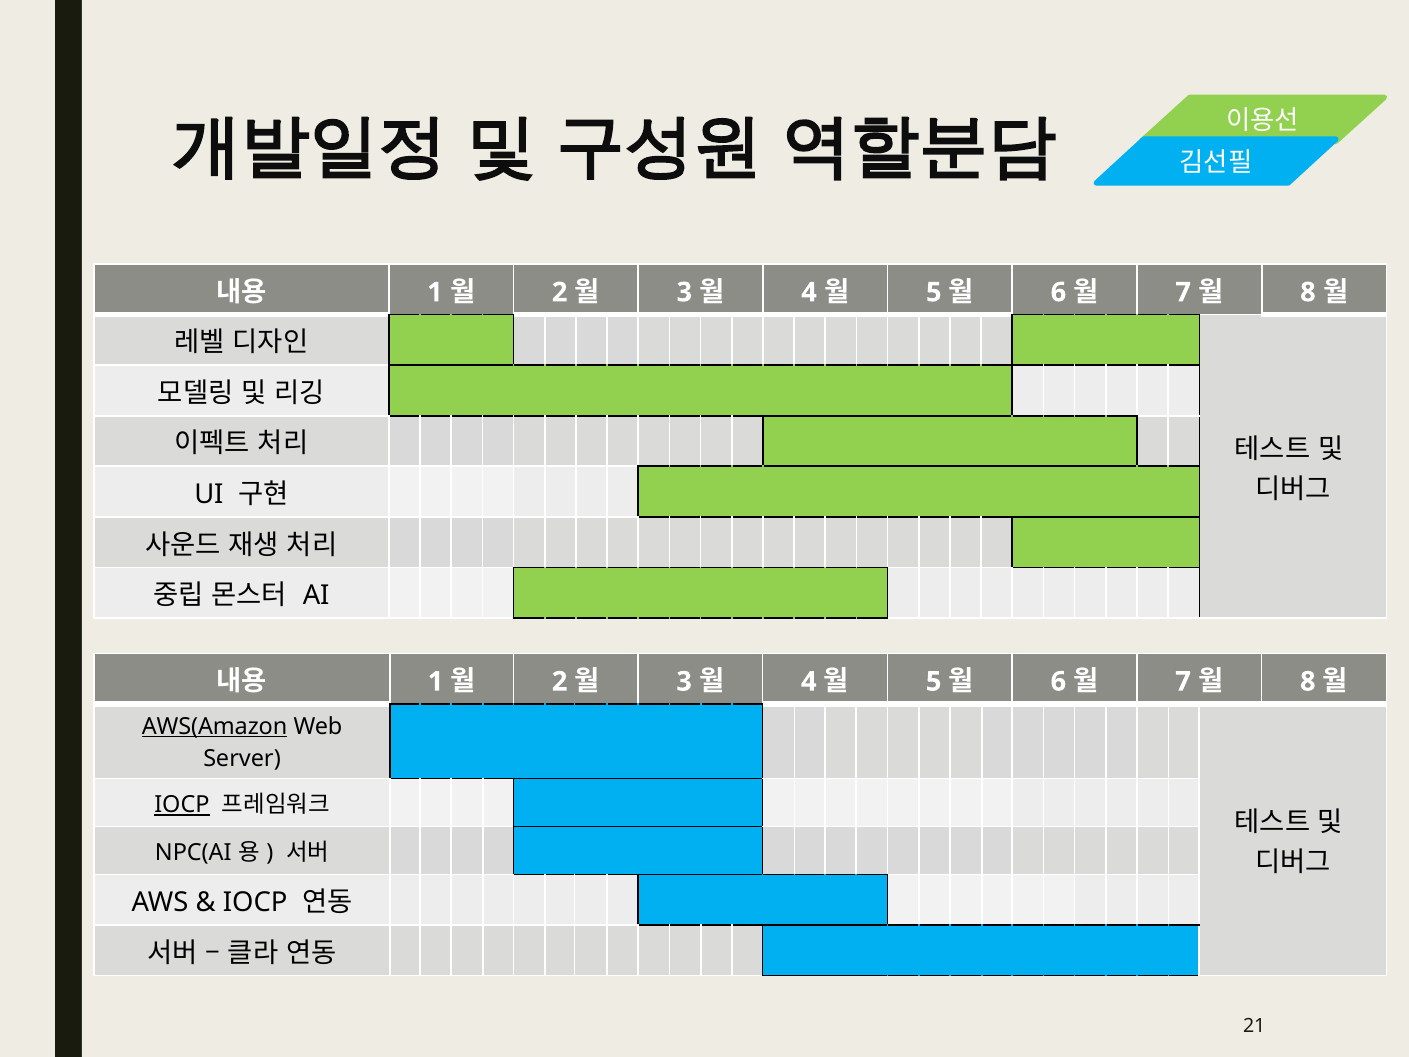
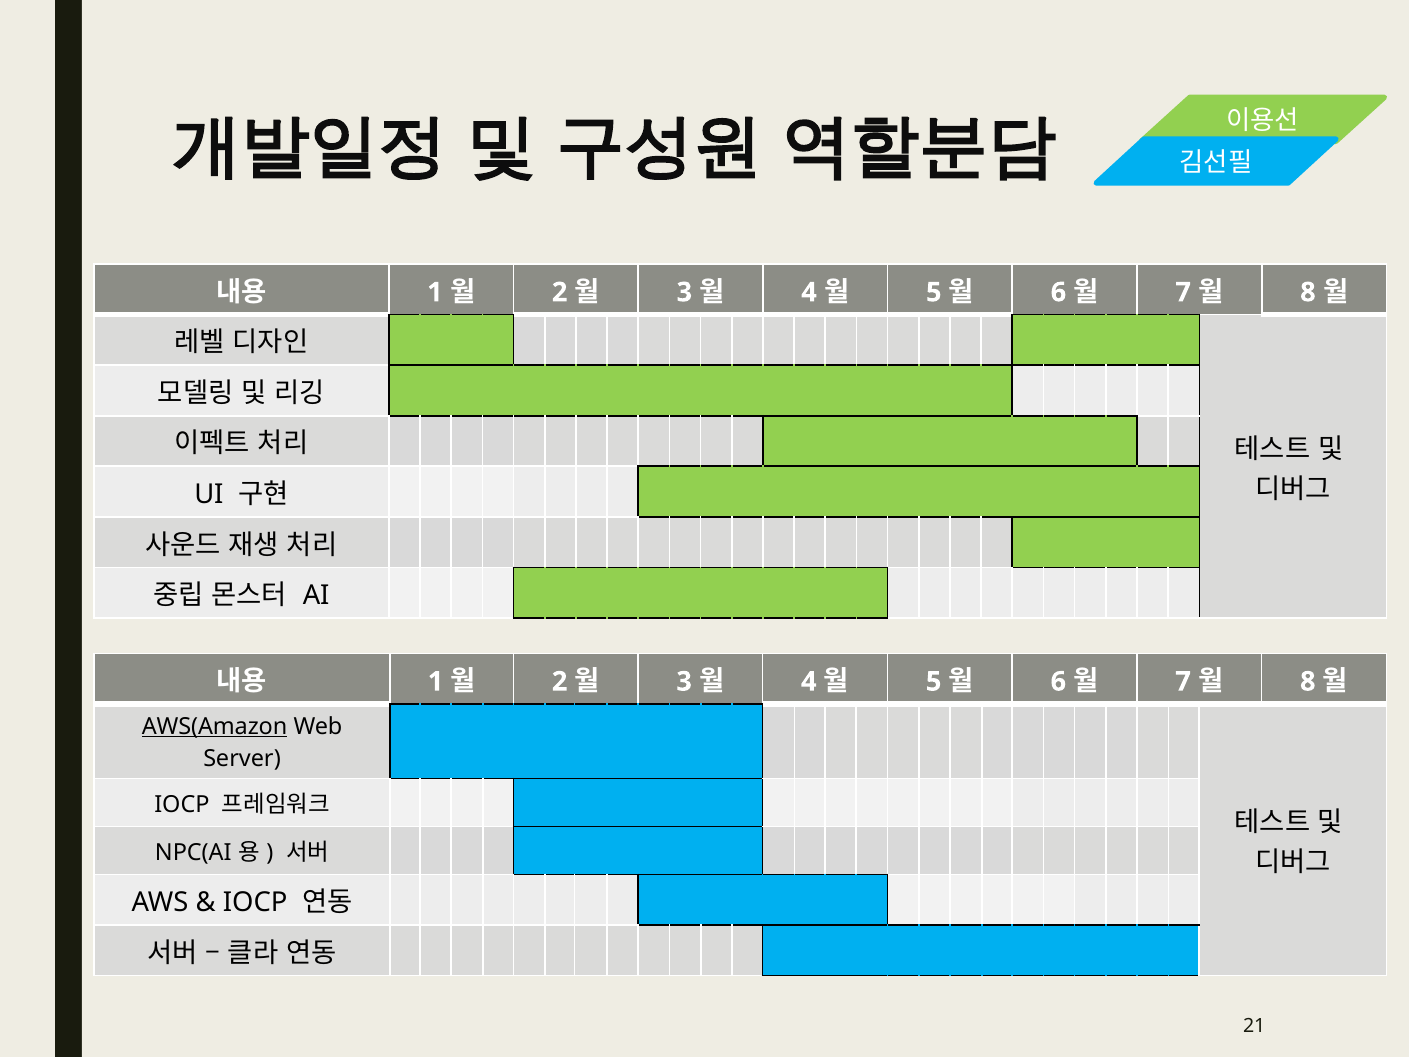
IOCP at (182, 805) underline: present -> none
